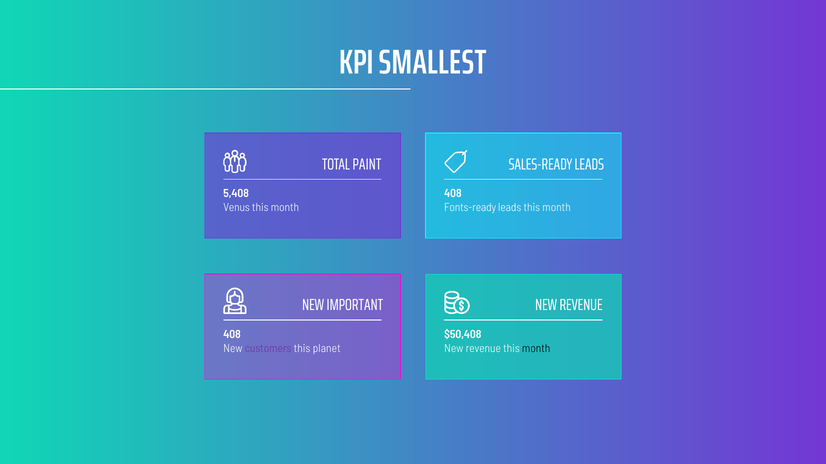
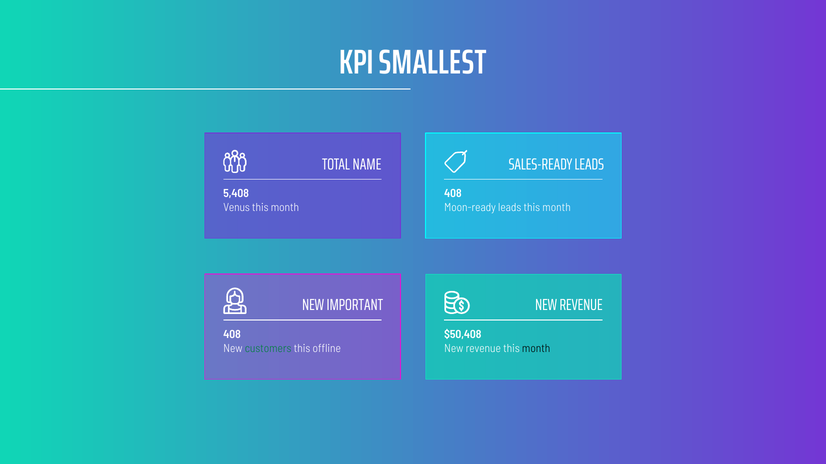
PAINT: PAINT -> NAME
Fonts-ready: Fonts-ready -> Moon-ready
customers colour: purple -> green
planet: planet -> offline
